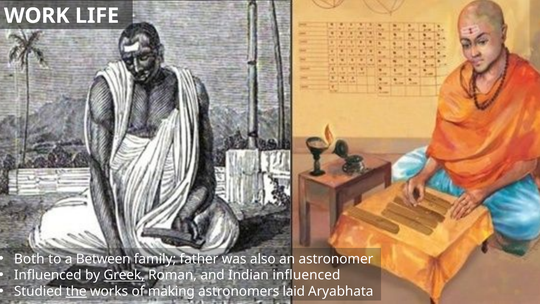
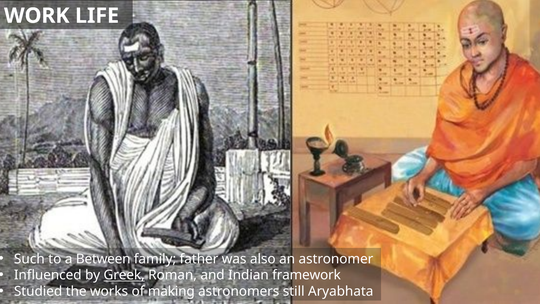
Both: Both -> Such
Indian influenced: influenced -> framework
the underline: present -> none
laid: laid -> still
